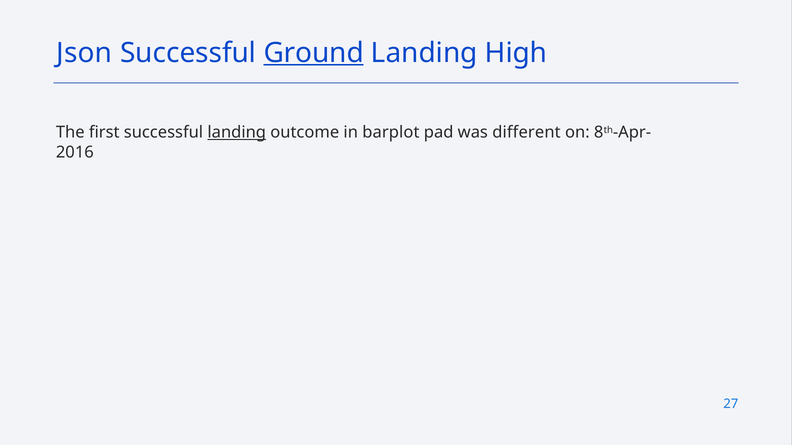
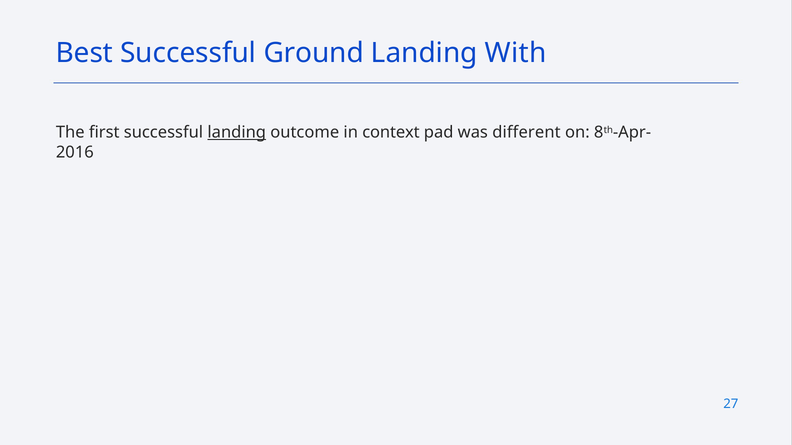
Json: Json -> Best
Ground underline: present -> none
High: High -> With
barplot: barplot -> context
